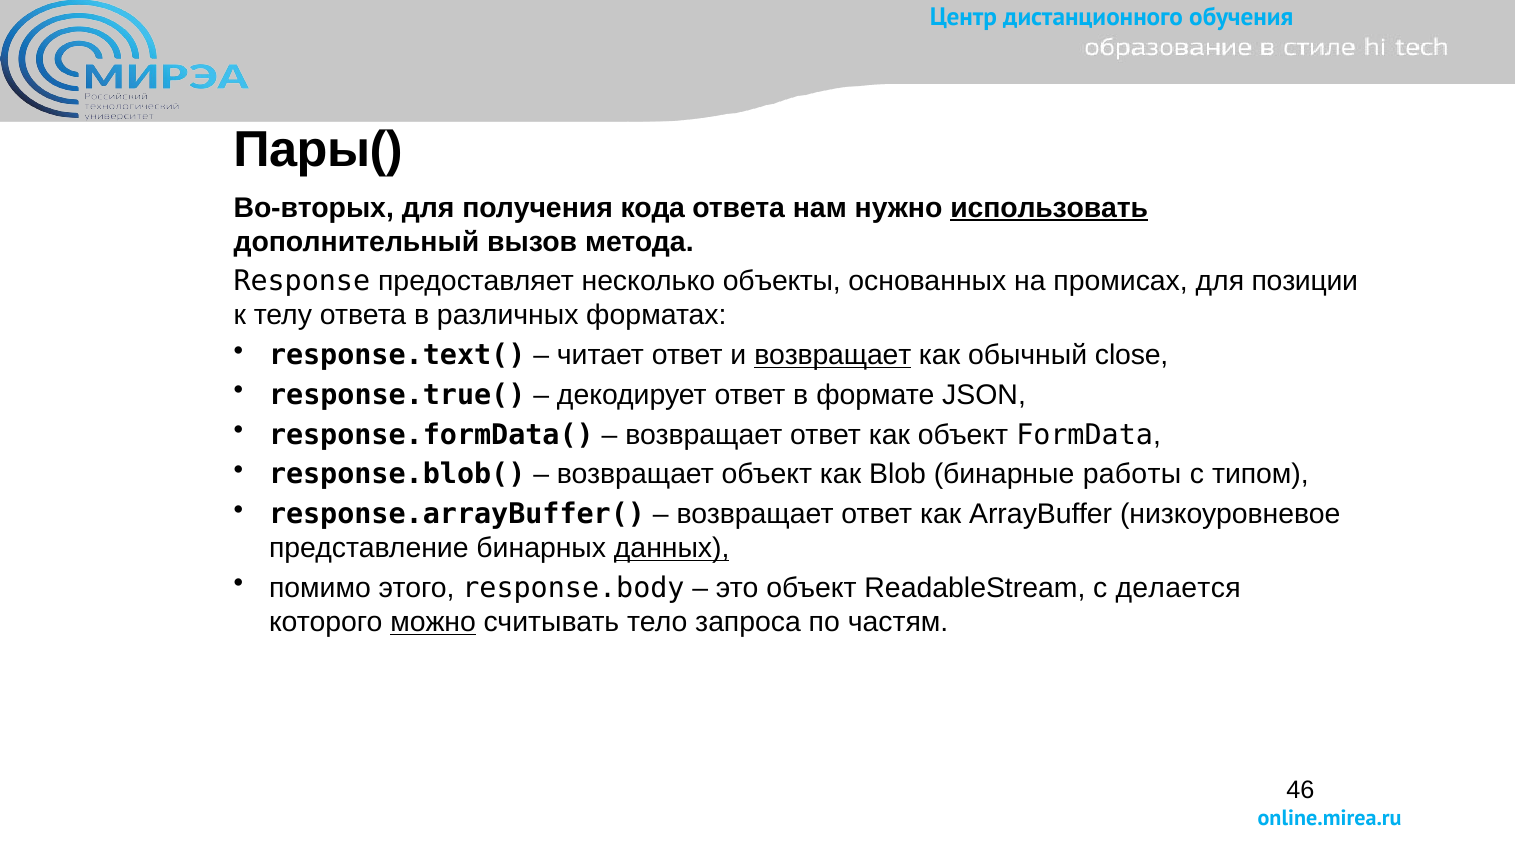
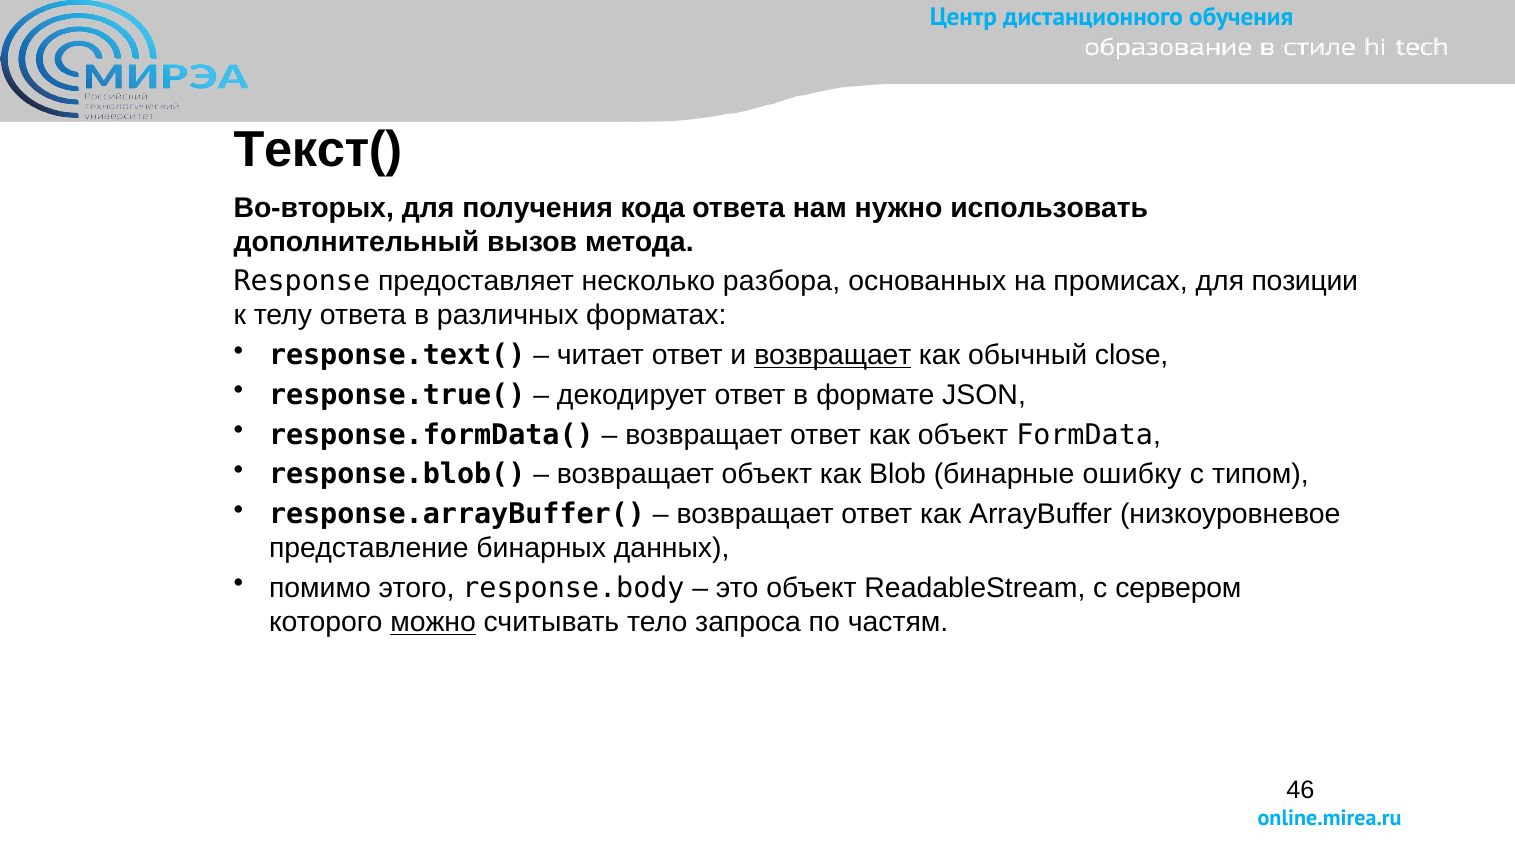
Пары(: Пары( -> Текст(
использовать underline: present -> none
объекты: объекты -> разбора
работы: работы -> ошибку
данных underline: present -> none
делается: делается -> сервером
